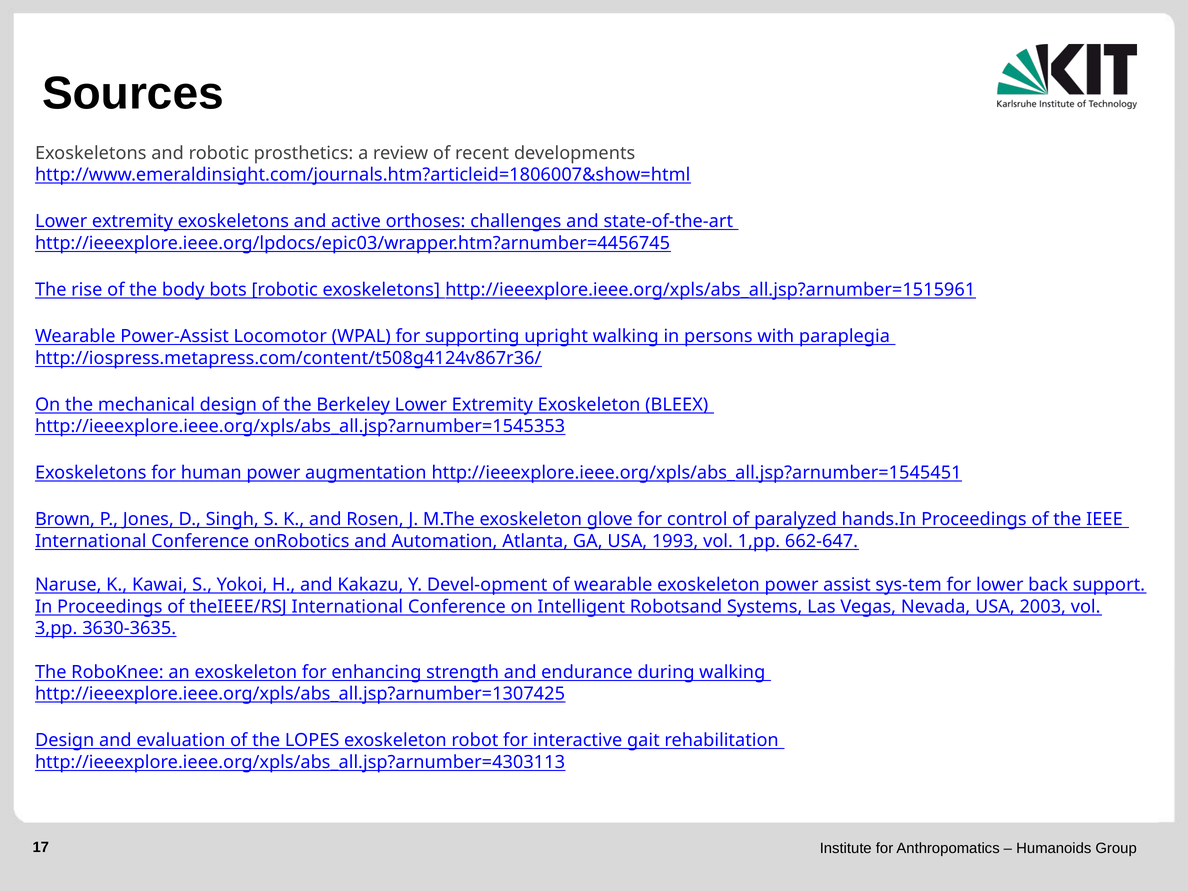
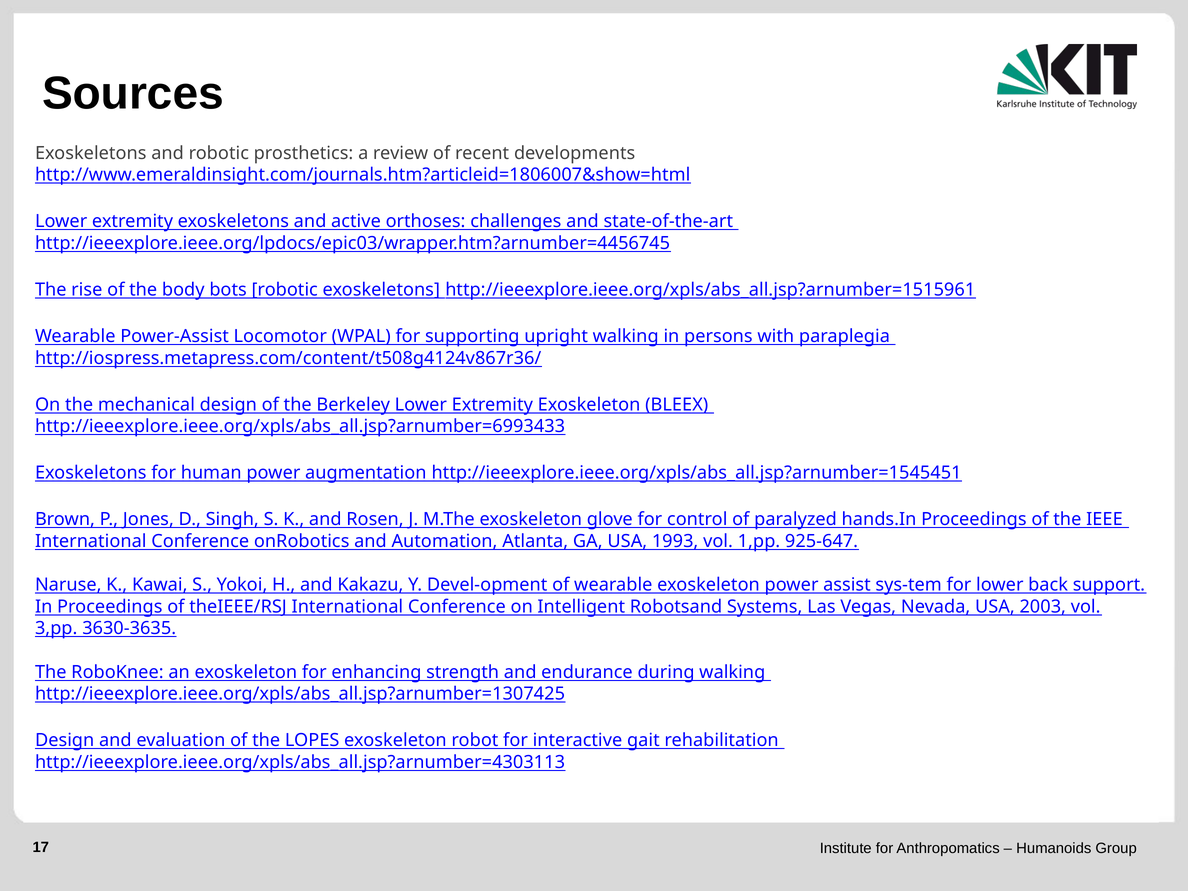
http://ieeexplore.ieee.org/xpls/abs_all.jsp?arnumber=1545353: http://ieeexplore.ieee.org/xpls/abs_all.jsp?arnumber=1545353 -> http://ieeexplore.ieee.org/xpls/abs_all.jsp?arnumber=6993433
662-647: 662-647 -> 925-647
